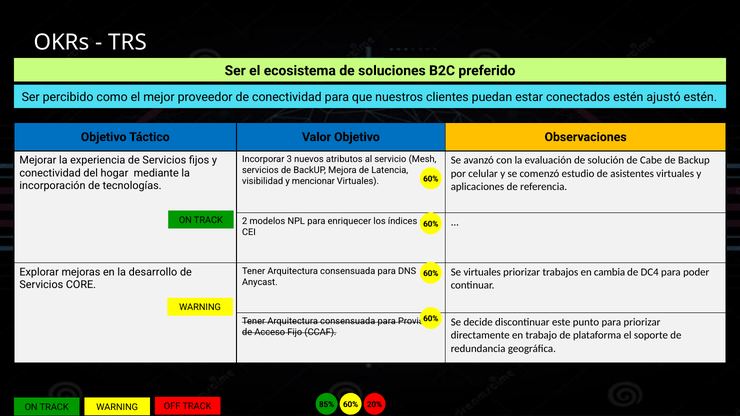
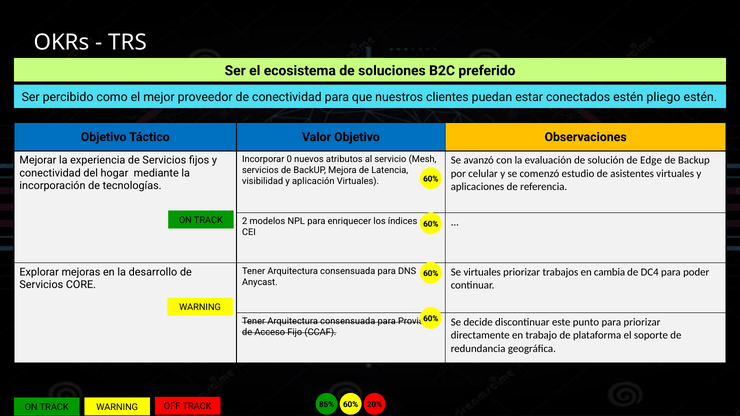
ajustó: ajustó -> pliego
3: 3 -> 0
Cabe: Cabe -> Edge
mencionar: mencionar -> aplicación
